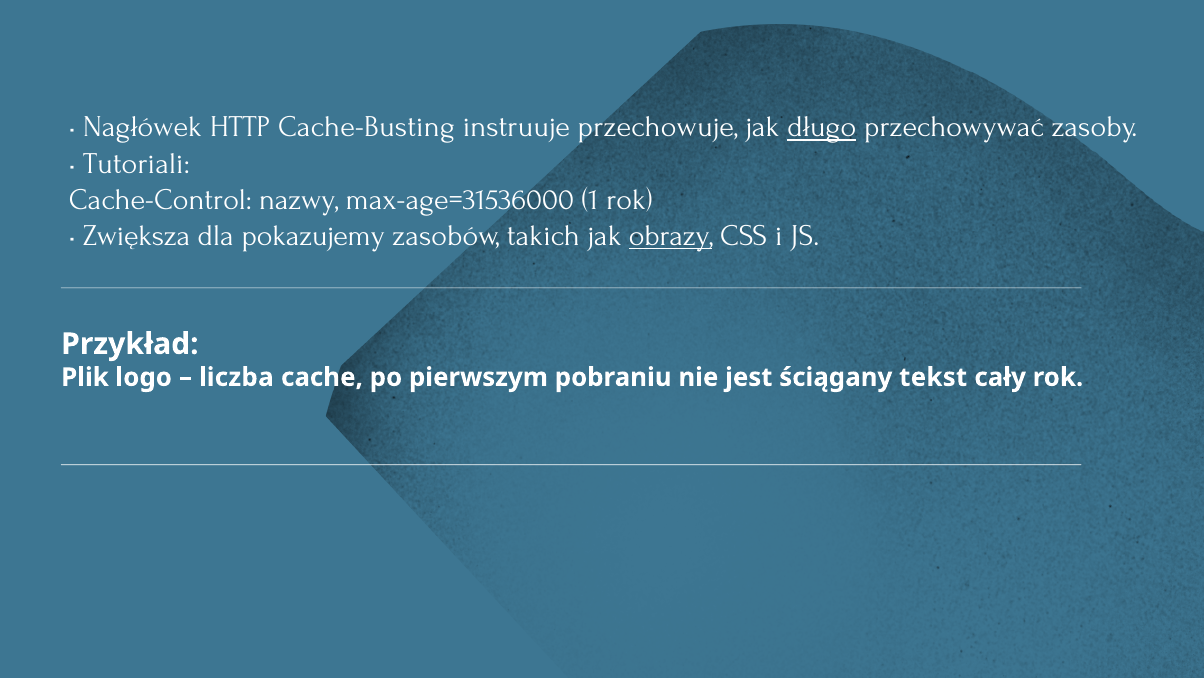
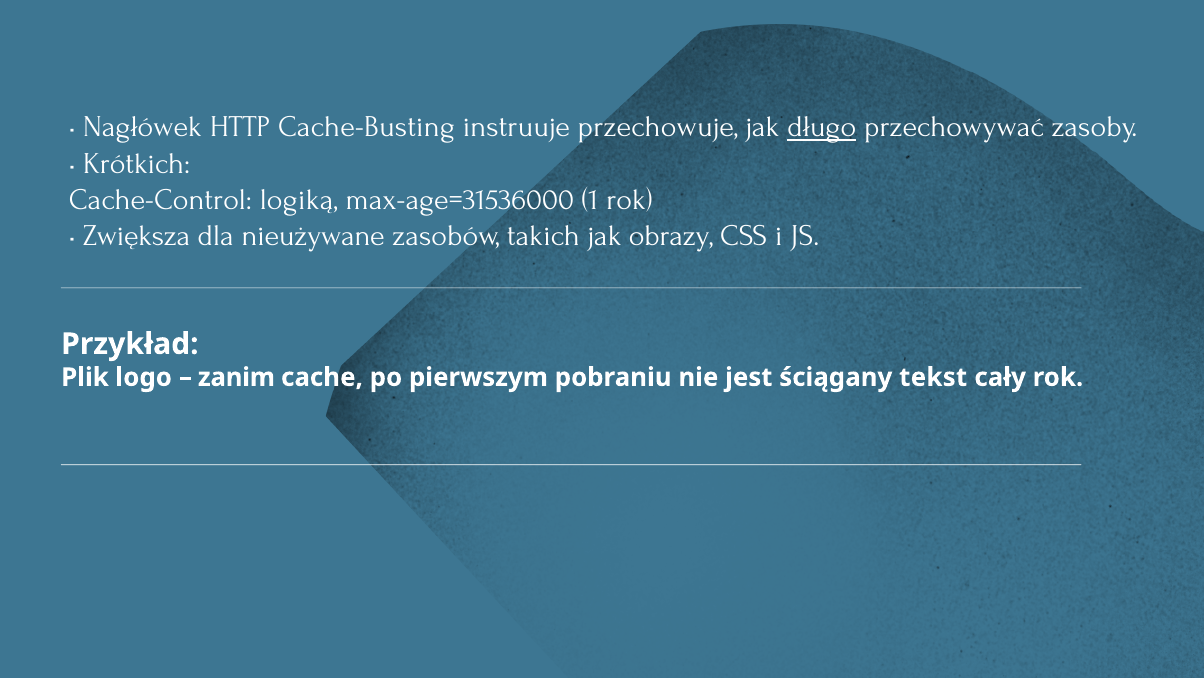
Tutoriali: Tutoriali -> Krótkich
nazwy: nazwy -> logiką
pokazujemy: pokazujemy -> nieużywane
obrazy underline: present -> none
liczba: liczba -> zanim
